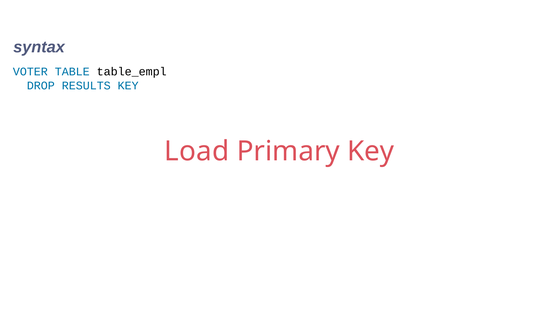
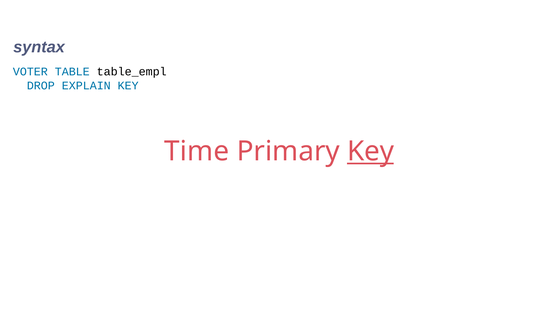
RESULTS: RESULTS -> EXPLAIN
Load: Load -> Time
Key at (370, 151) underline: none -> present
